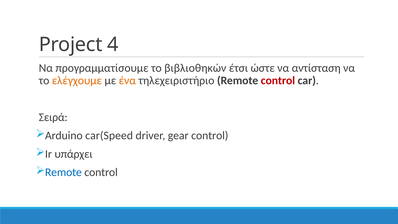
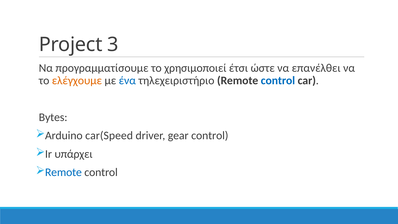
4: 4 -> 3
βιβλιοθηκών: βιβλιοθηκών -> χρησιμοποιεί
αντίσταση: αντίσταση -> επανέλθει
ένα colour: orange -> blue
control at (278, 80) colour: red -> blue
Σειρά: Σειρά -> Bytes
